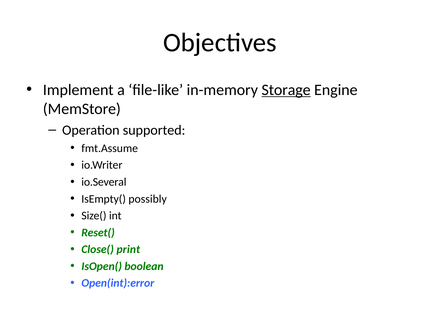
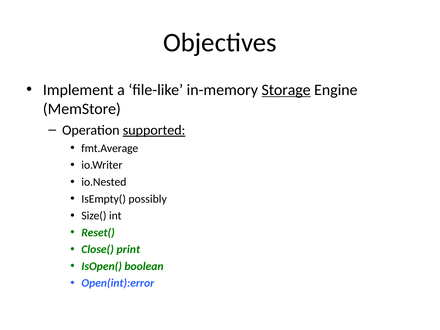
supported underline: none -> present
fmt.Assume: fmt.Assume -> fmt.Average
io.Several: io.Several -> io.Nested
